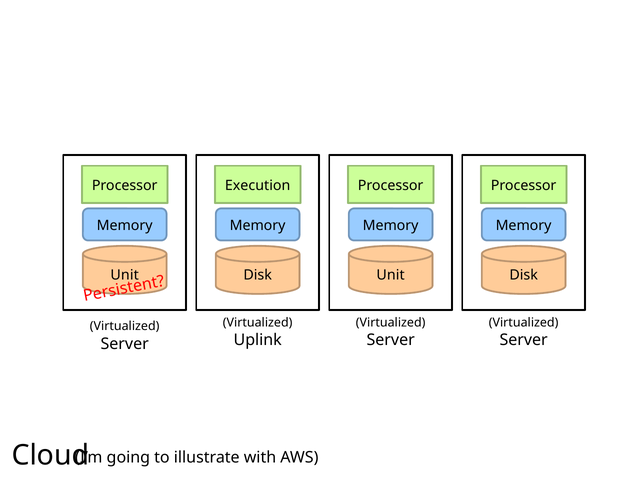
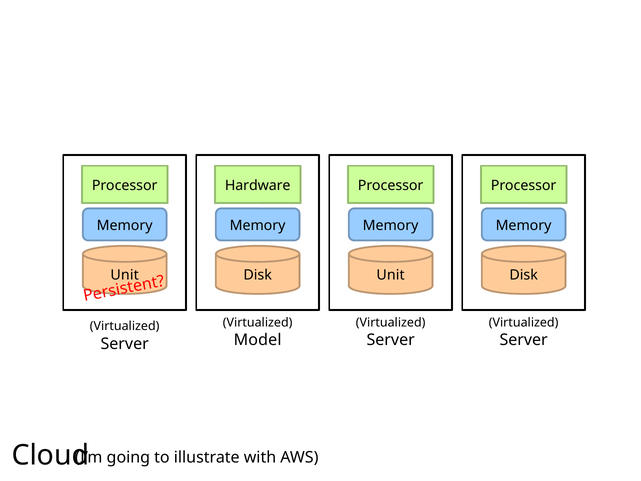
Execution: Execution -> Hardware
Uplink: Uplink -> Model
